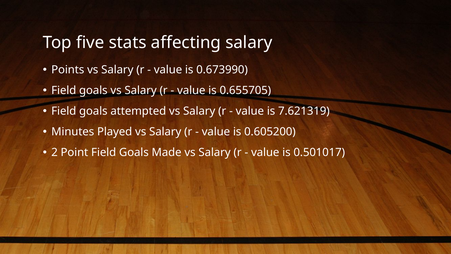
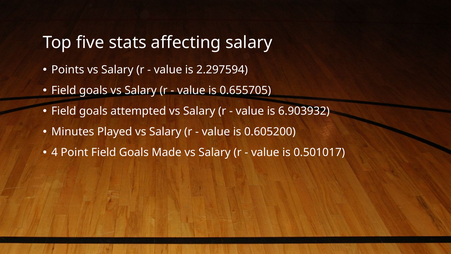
0.673990: 0.673990 -> 2.297594
7.621319: 7.621319 -> 6.903932
2: 2 -> 4
